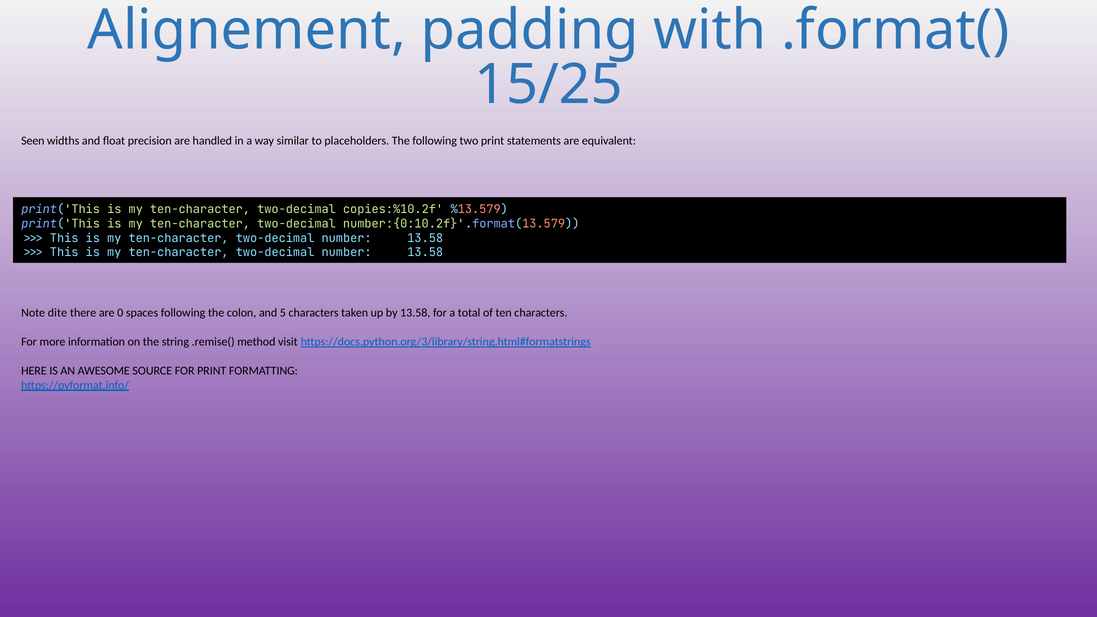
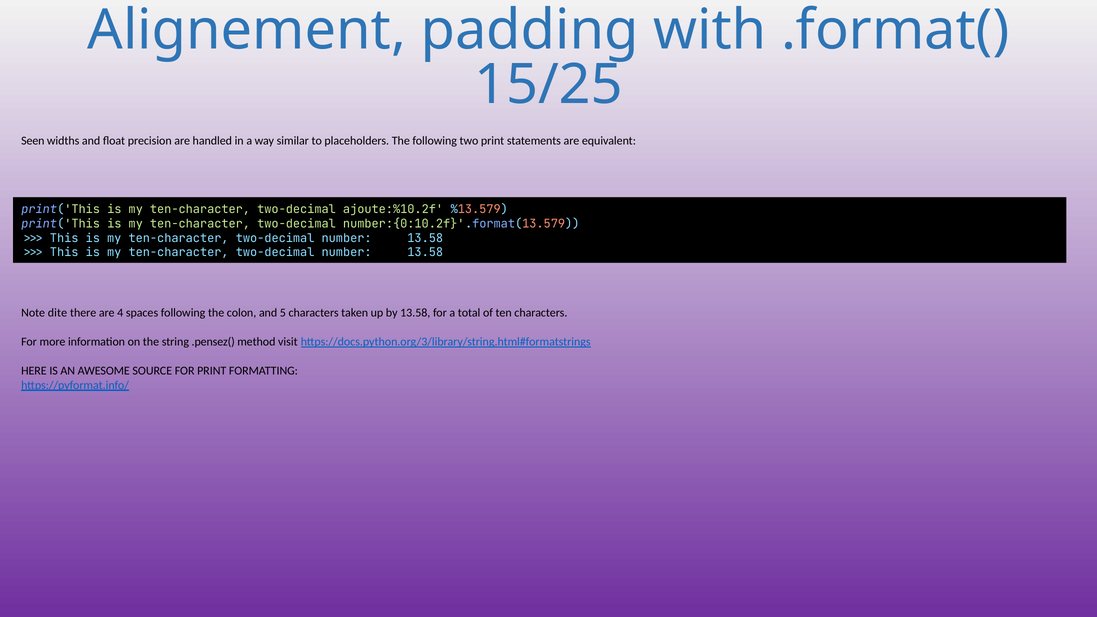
copies:%10.2f: copies:%10.2f -> ajoute:%10.2f
0: 0 -> 4
.remise(: .remise( -> .pensez(
